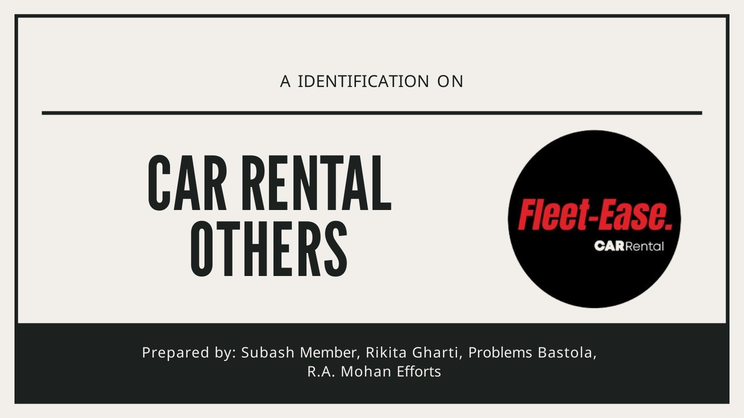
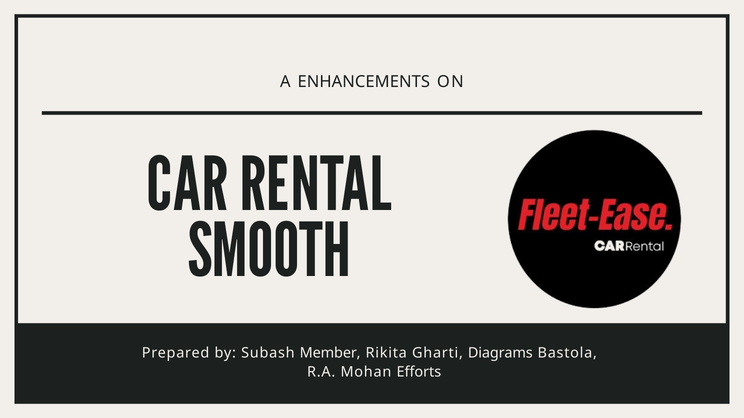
IDENTIFICATION: IDENTIFICATION -> ENHANCEMENTS
OTHERS: OTHERS -> SMOOTH
Problems: Problems -> Diagrams
